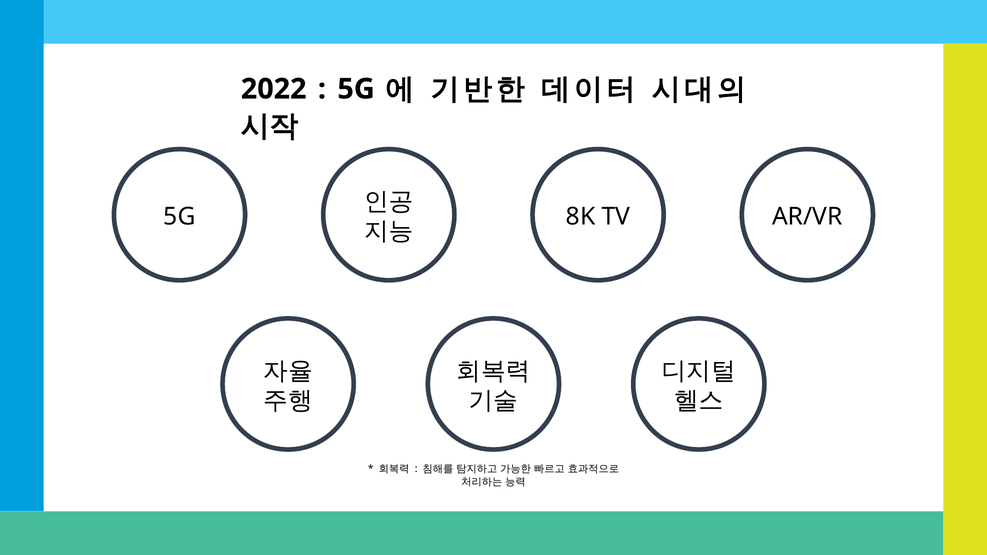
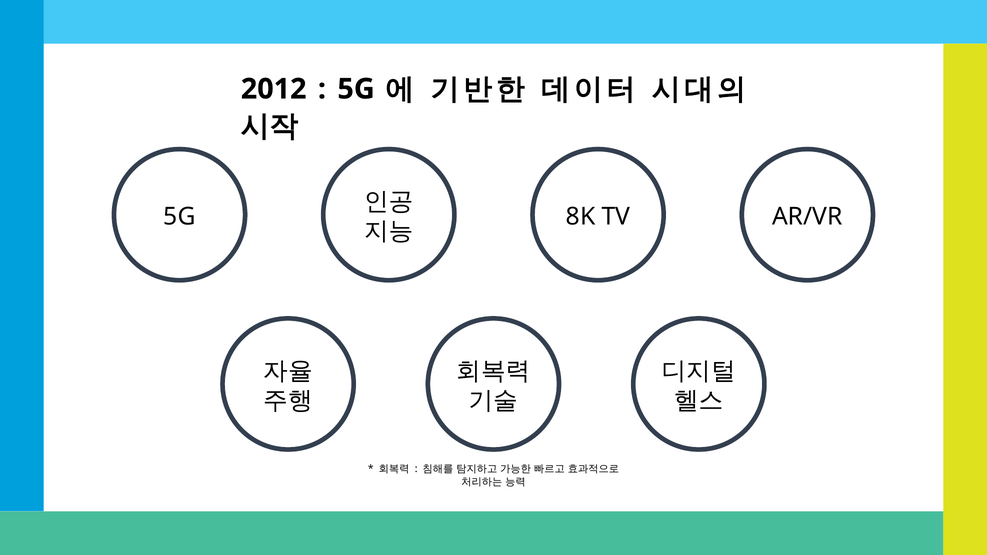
2022: 2022 -> 2012
